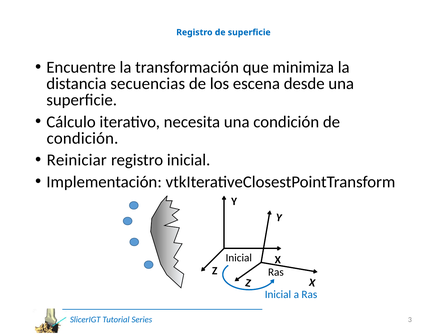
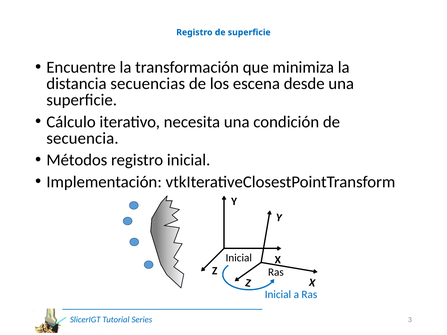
condición at (82, 138): condición -> secuencia
Reiniciar: Reiniciar -> Métodos
